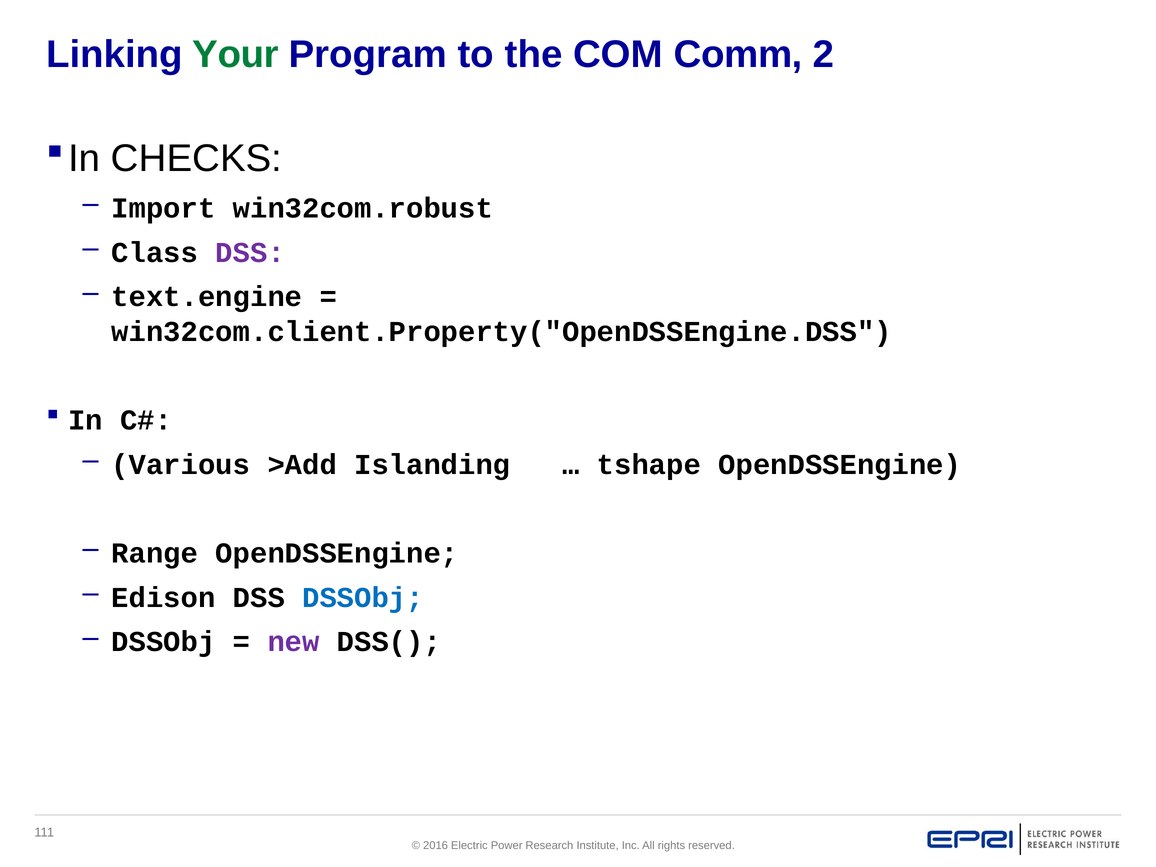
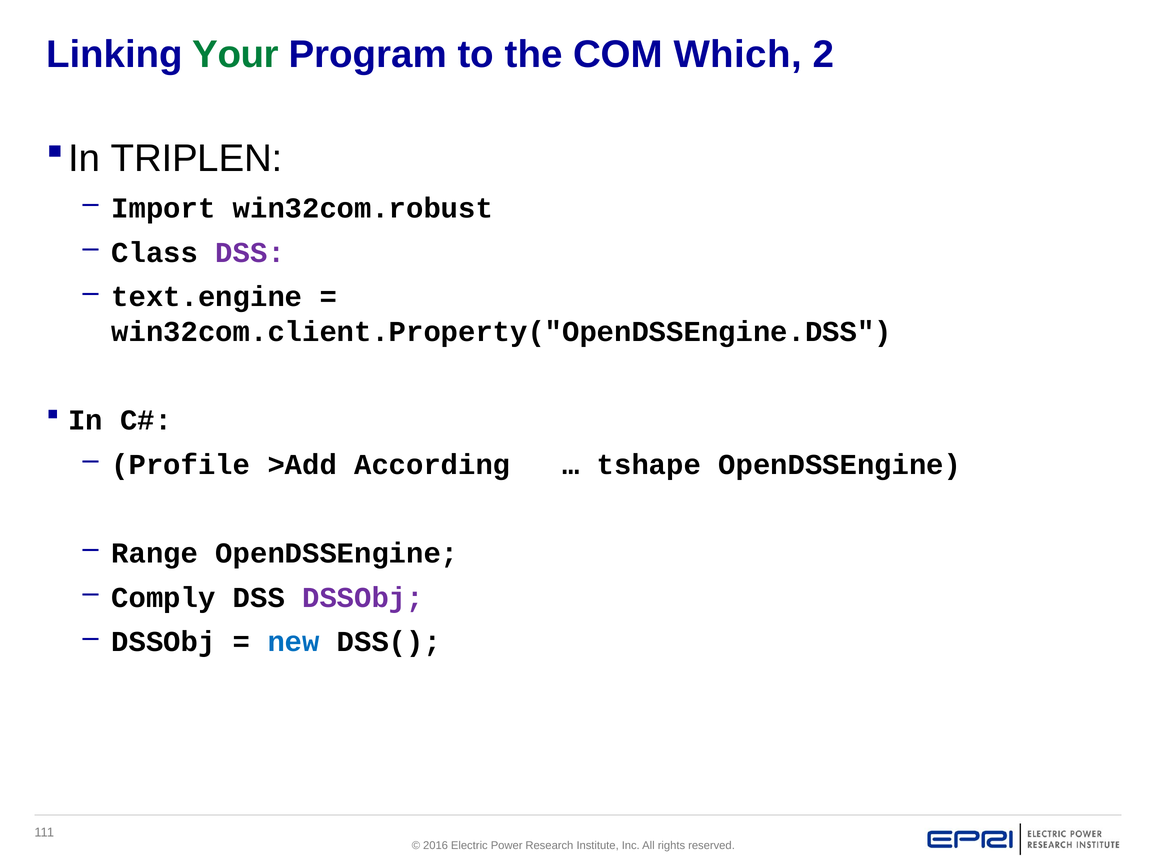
Comm: Comm -> Which
CHECKS: CHECKS -> TRIPLEN
Various: Various -> Profile
Islanding: Islanding -> According
Edison: Edison -> Comply
DSSObj at (363, 597) colour: blue -> purple
new colour: purple -> blue
